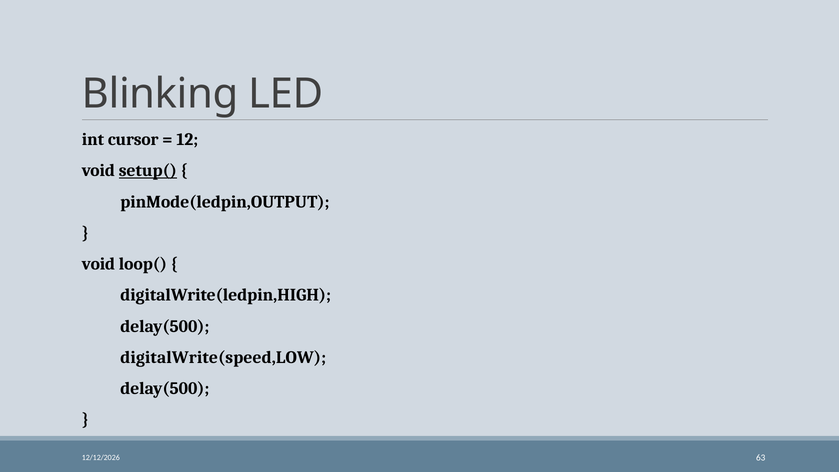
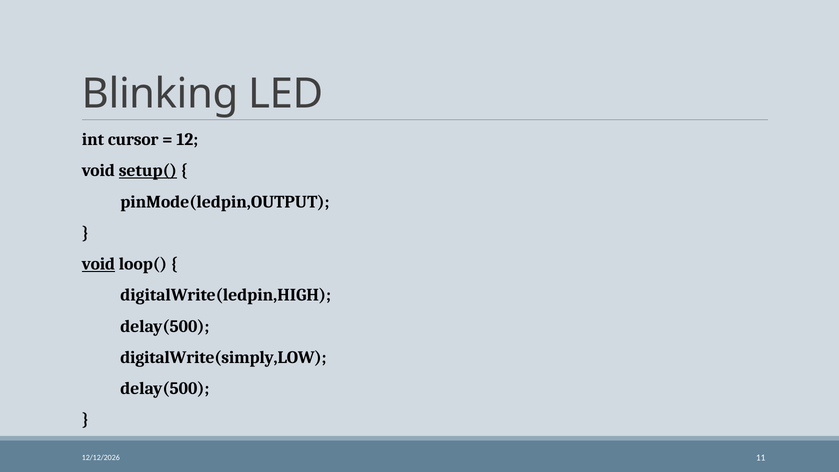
void at (98, 264) underline: none -> present
digitalWrite(speed,LOW: digitalWrite(speed,LOW -> digitalWrite(simply,LOW
63: 63 -> 11
